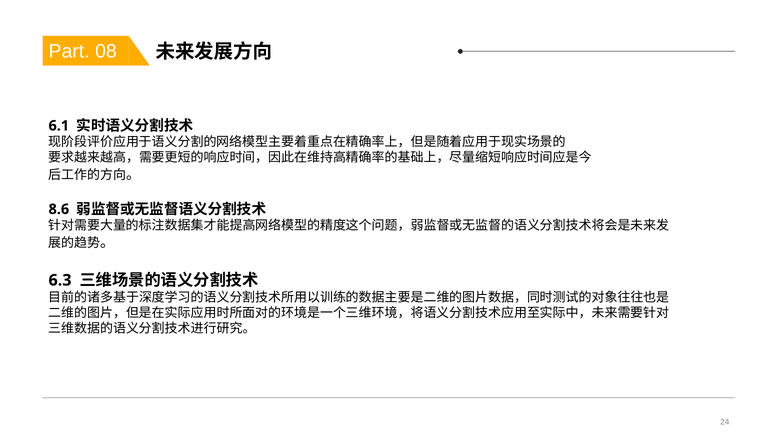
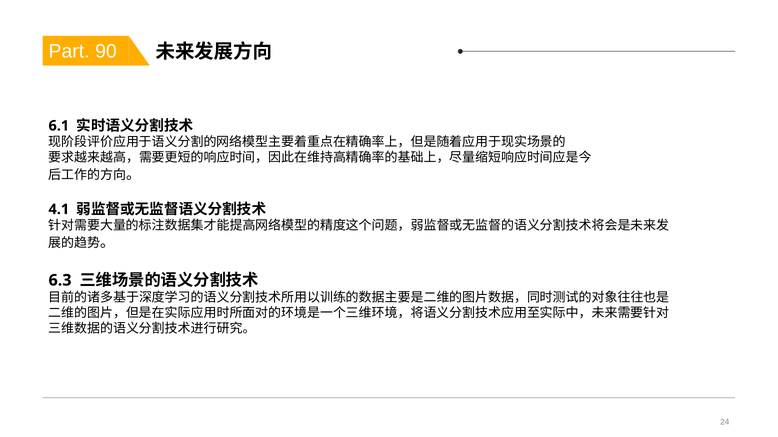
08: 08 -> 90
8.6: 8.6 -> 4.1
